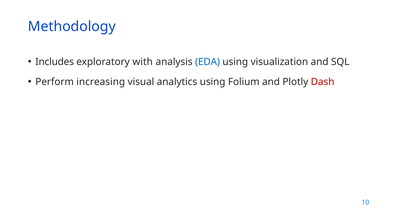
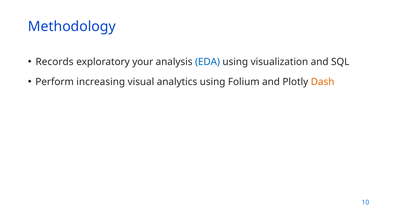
Includes: Includes -> Records
with: with -> your
Dash colour: red -> orange
